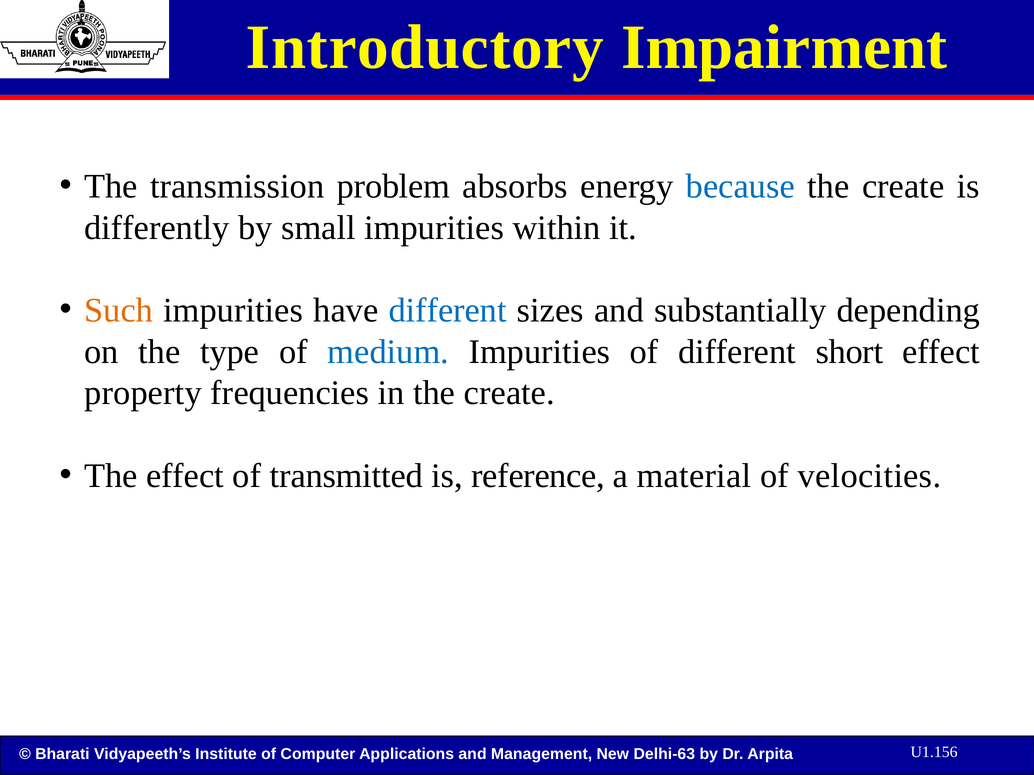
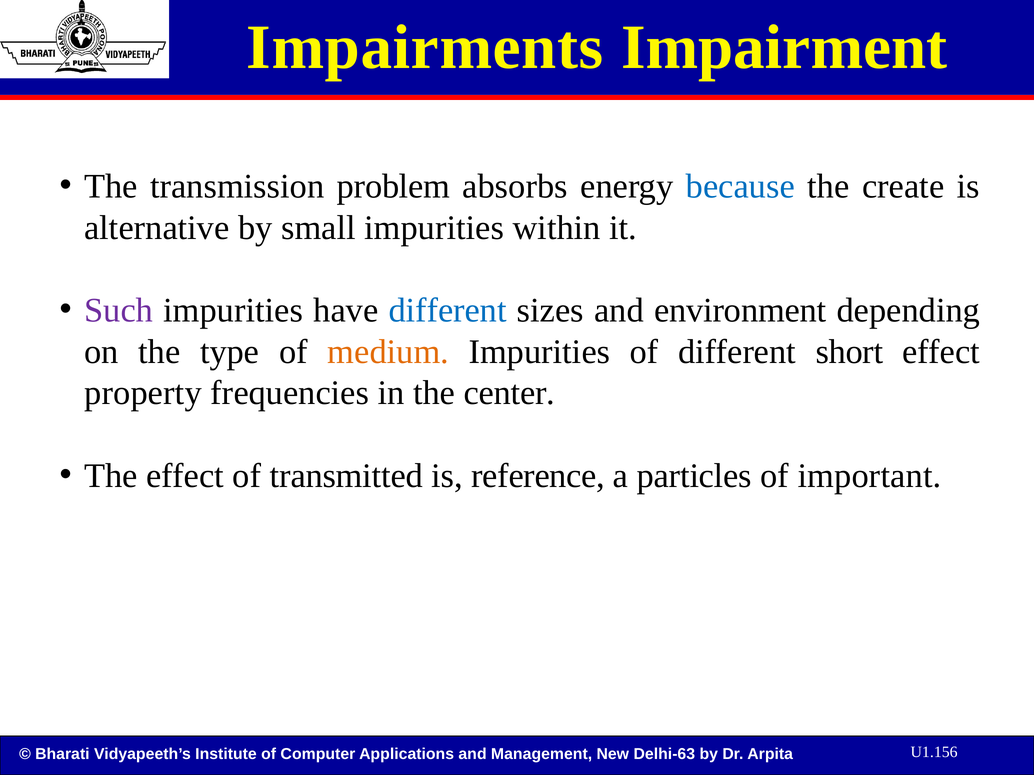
Introductory: Introductory -> Impairments
differently: differently -> alternative
Such colour: orange -> purple
substantially: substantially -> environment
medium colour: blue -> orange
in the create: create -> center
material: material -> particles
velocities: velocities -> important
